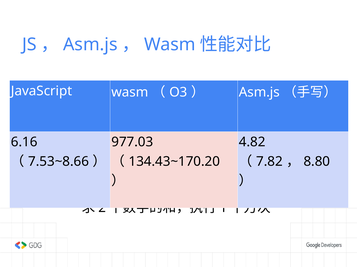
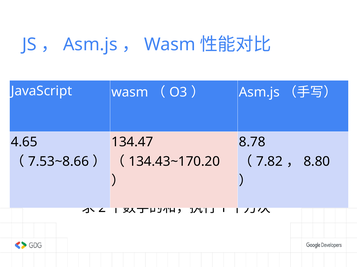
6.16: 6.16 -> 4.65
977.03: 977.03 -> 134.47
4.82: 4.82 -> 8.78
